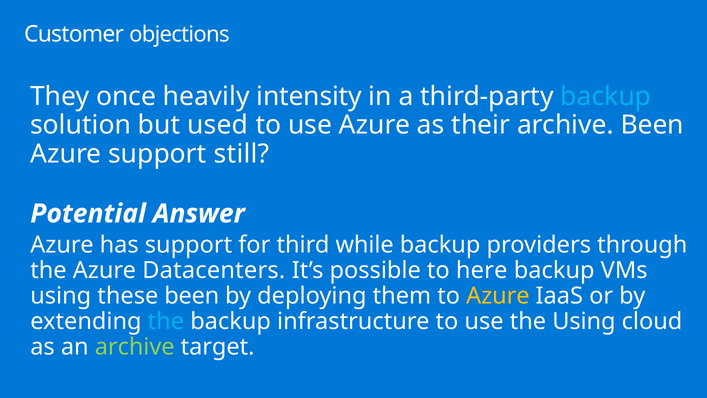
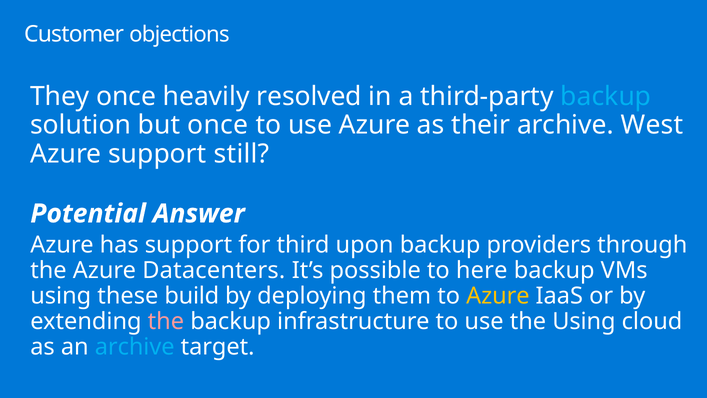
intensity: intensity -> resolved
but used: used -> once
archive Been: Been -> West
while: while -> upon
these been: been -> build
the at (166, 321) colour: light blue -> pink
archive at (135, 347) colour: light green -> light blue
